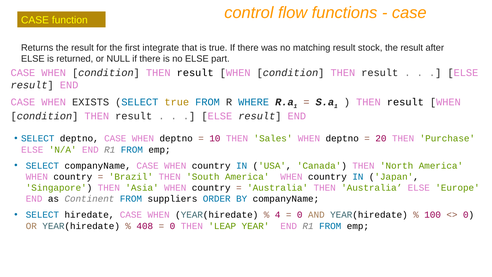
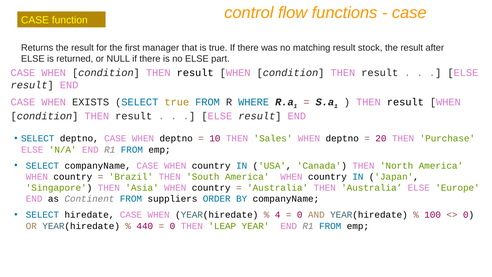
integrate: integrate -> manager
408: 408 -> 440
